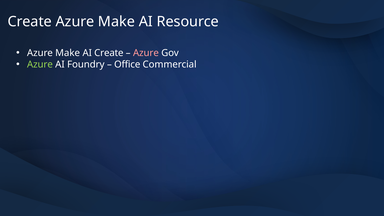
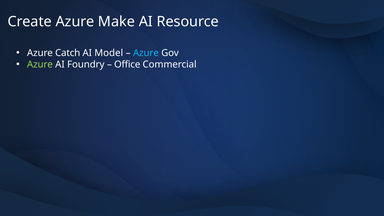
Make at (68, 53): Make -> Catch
AI Create: Create -> Model
Azure at (146, 53) colour: pink -> light blue
